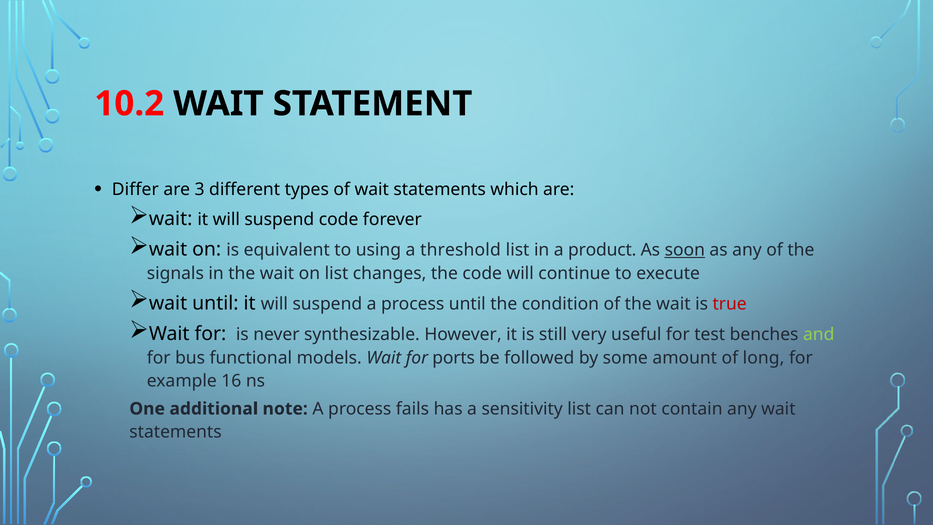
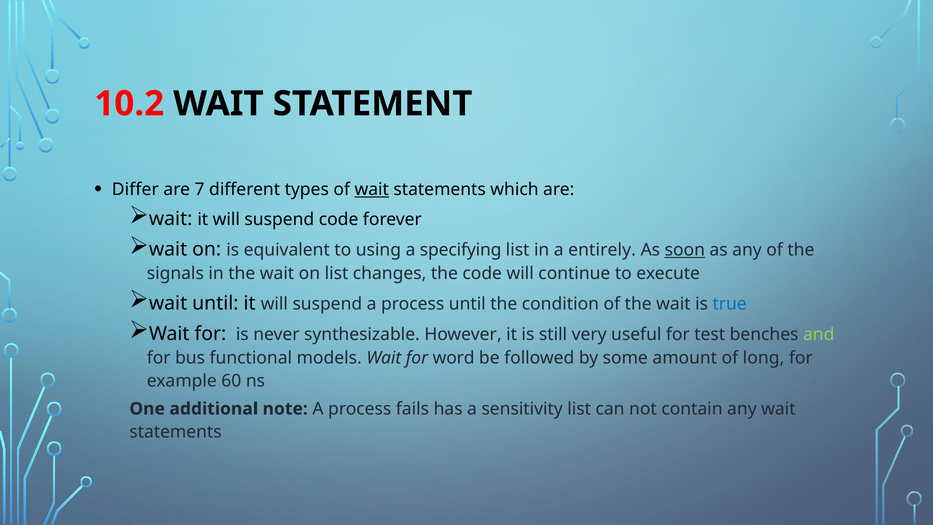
3: 3 -> 7
wait at (372, 189) underline: none -> present
threshold: threshold -> specifying
product: product -> entirely
true colour: red -> blue
ports: ports -> word
16: 16 -> 60
